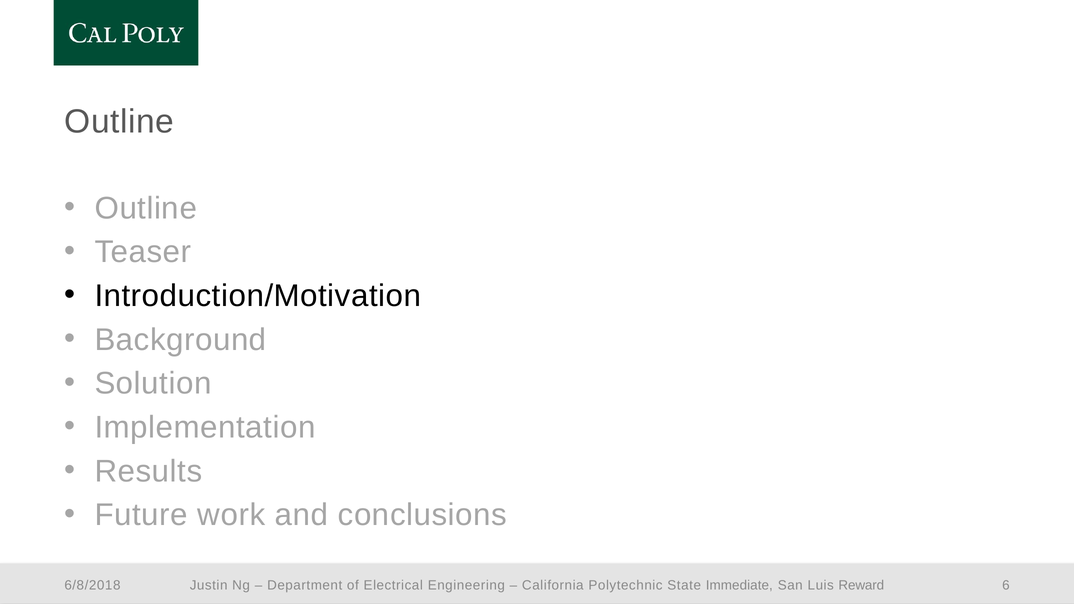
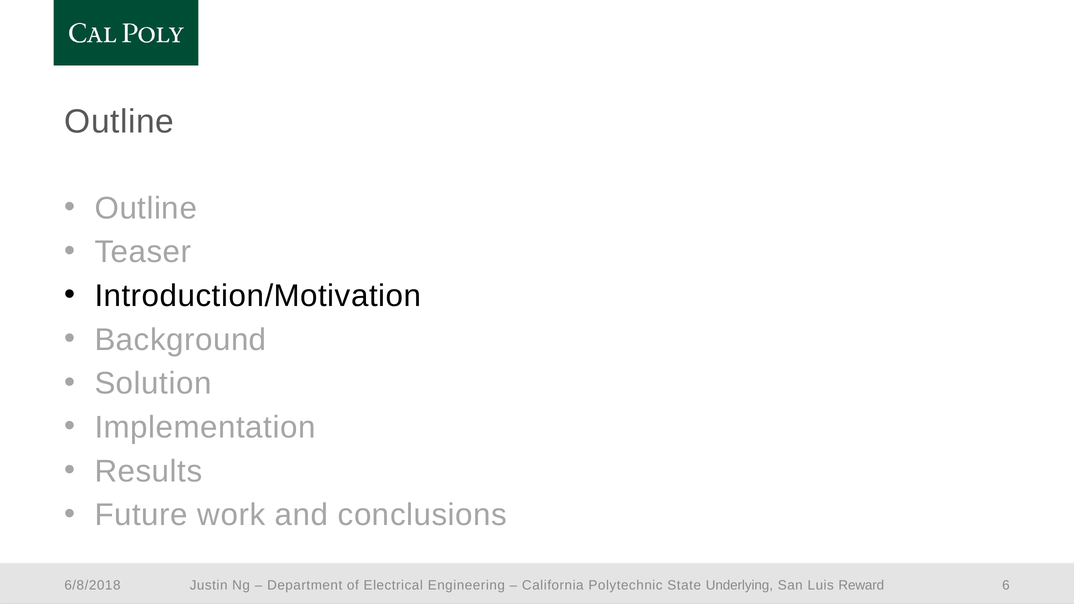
Immediate: Immediate -> Underlying
